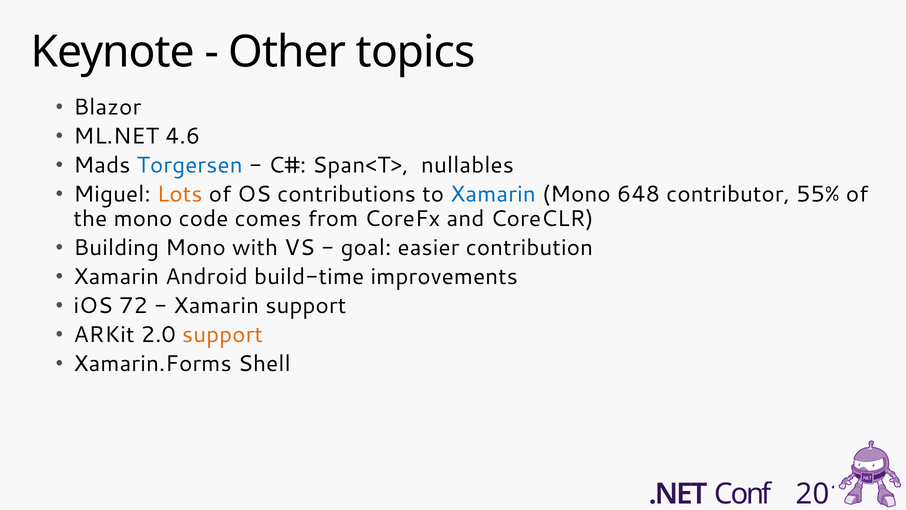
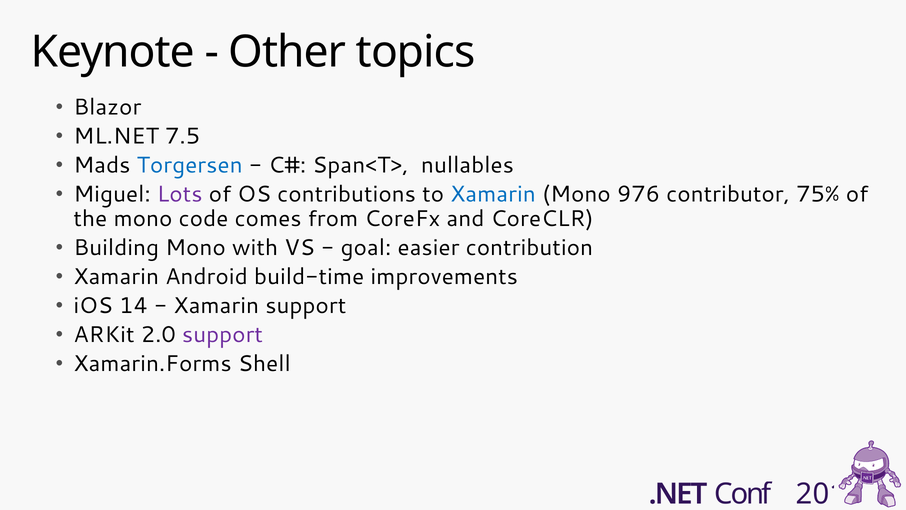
4.6: 4.6 -> 7.5
Lots colour: orange -> purple
648: 648 -> 976
55%: 55% -> 75%
72: 72 -> 14
support at (223, 335) colour: orange -> purple
